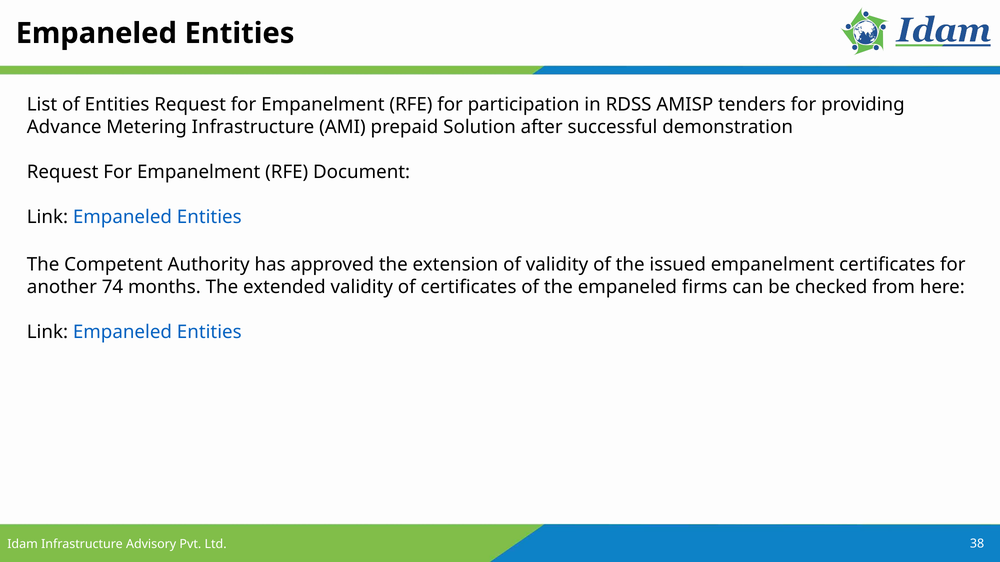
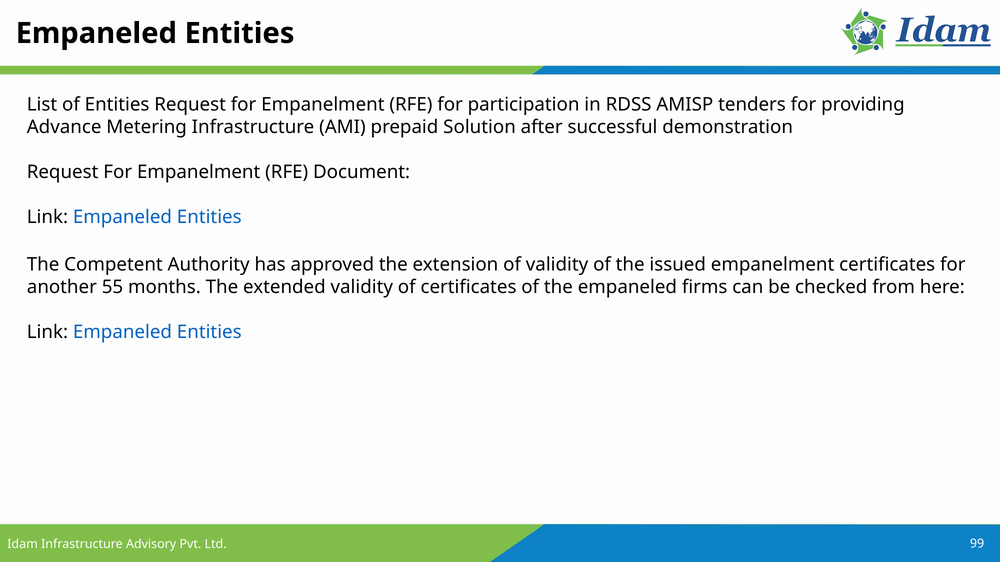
74: 74 -> 55
38: 38 -> 99
